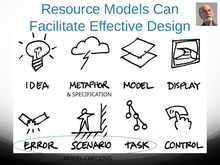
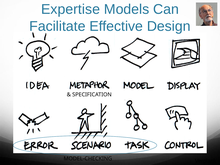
Resource: Resource -> Expertise
